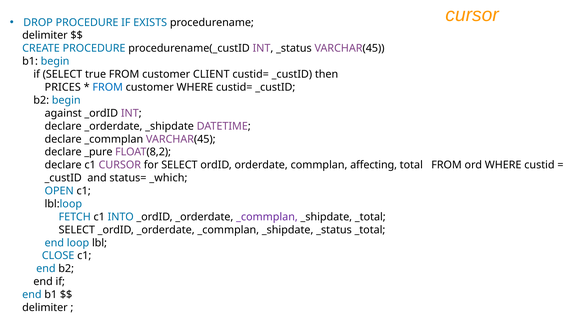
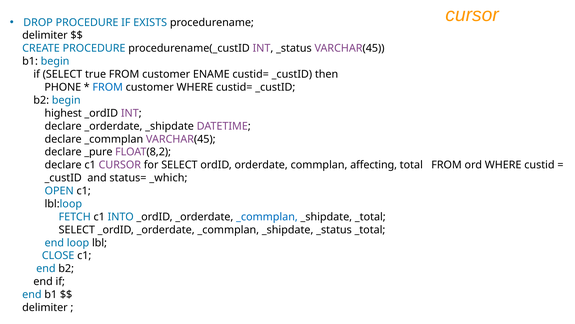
CLIENT: CLIENT -> ENAME
PRICES: PRICES -> PHONE
against: against -> highest
_commplan at (267, 216) colour: purple -> blue
